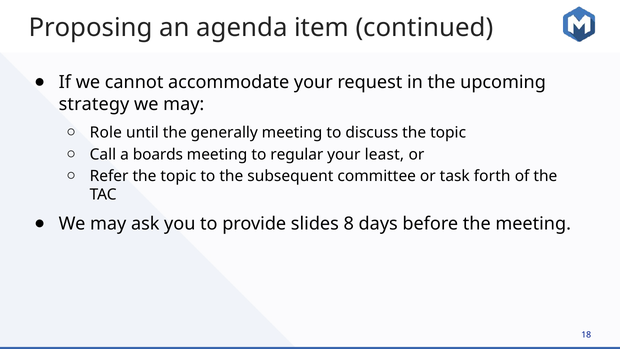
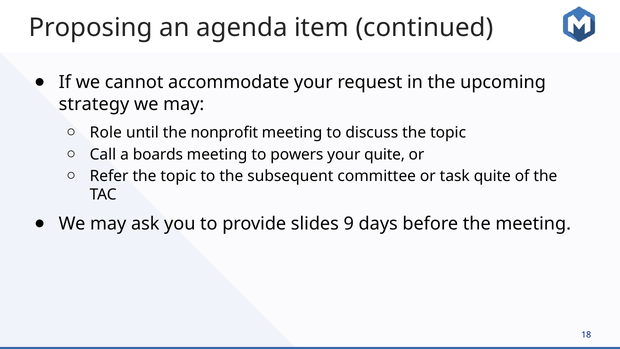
generally: generally -> nonprofit
regular: regular -> powers
your least: least -> quite
task forth: forth -> quite
8: 8 -> 9
